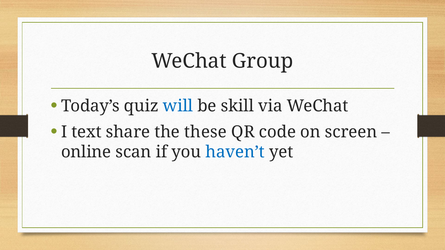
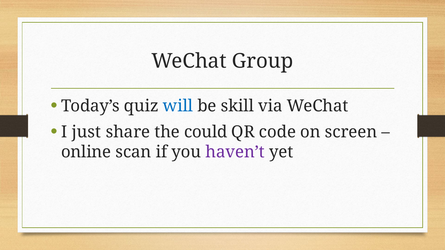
text: text -> just
these: these -> could
haven’t colour: blue -> purple
